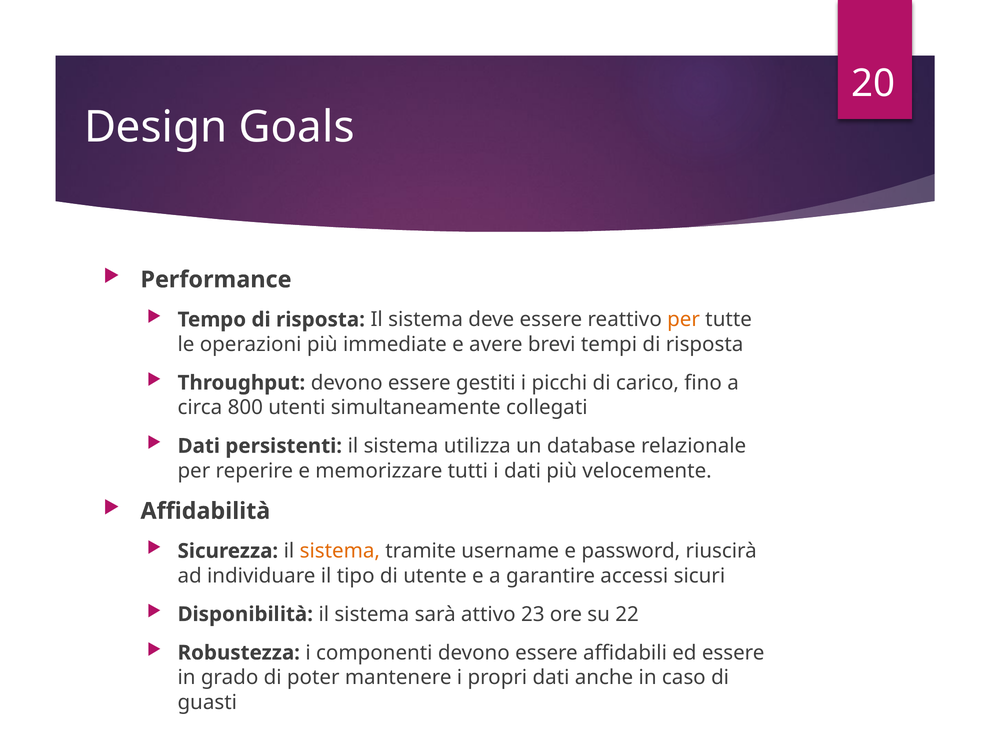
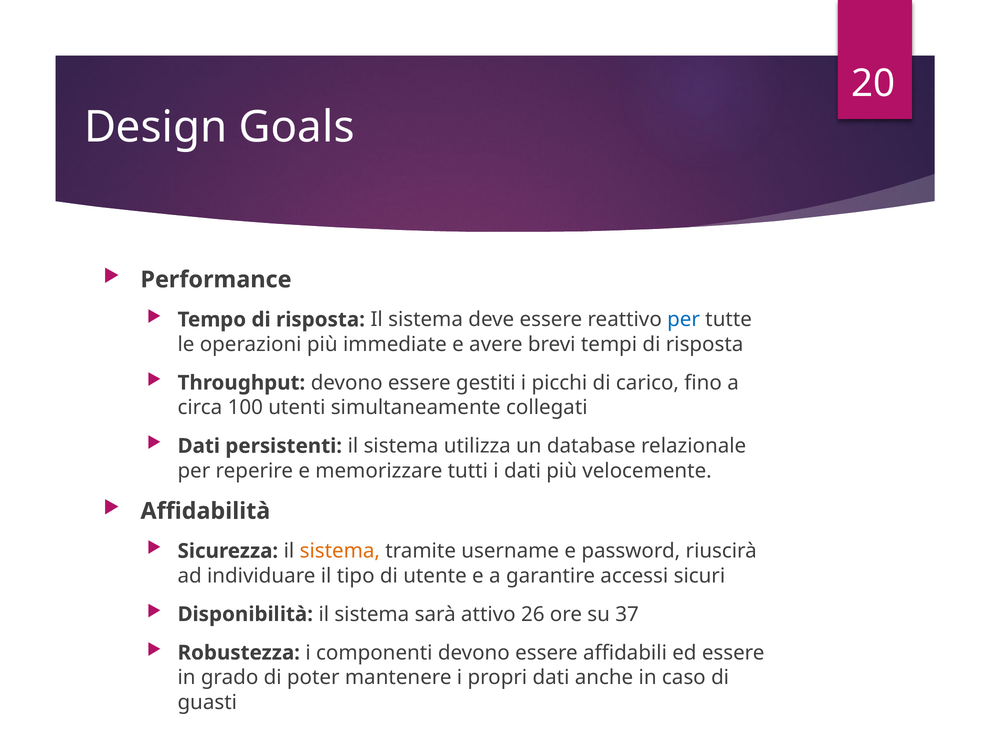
per at (684, 319) colour: orange -> blue
800: 800 -> 100
23: 23 -> 26
22: 22 -> 37
